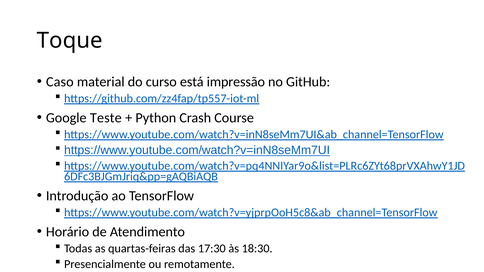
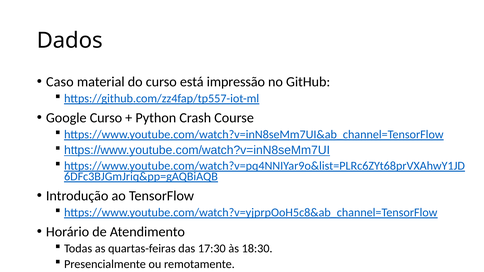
Toque: Toque -> Dados
Google Teste: Teste -> Curso
